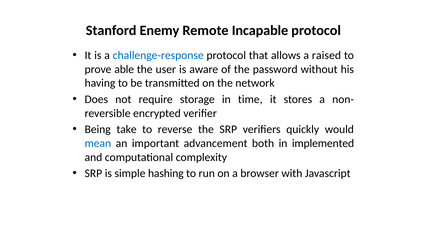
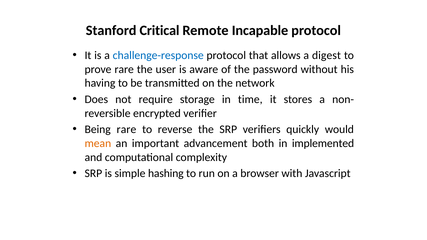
Enemy: Enemy -> Critical
raised: raised -> digest
prove able: able -> rare
Being take: take -> rare
mean colour: blue -> orange
